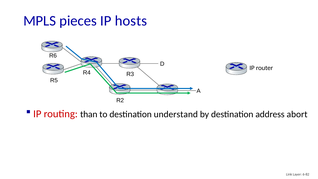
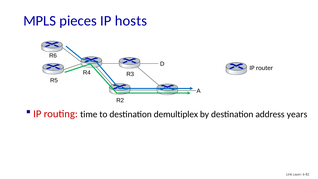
than: than -> time
understand: understand -> demultiplex
abort: abort -> years
